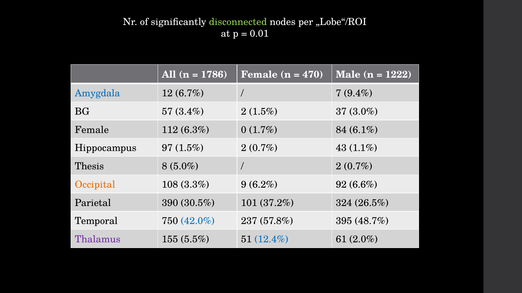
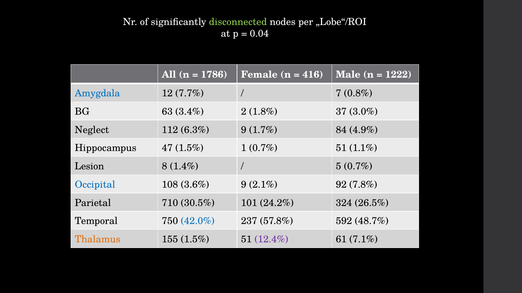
0.01: 0.01 -> 0.04
470: 470 -> 416
6.7%: 6.7% -> 7.7%
9.4%: 9.4% -> 0.8%
57: 57 -> 63
2 1.5%: 1.5% -> 1.8%
Female at (92, 130): Female -> Neglect
6.3% 0: 0 -> 9
6.1%: 6.1% -> 4.9%
97: 97 -> 47
1.5% 2: 2 -> 1
0.7% 43: 43 -> 51
Thesis: Thesis -> Lesion
5.0%: 5.0% -> 1.4%
2 at (339, 167): 2 -> 5
Occipital colour: orange -> blue
3.3%: 3.3% -> 3.6%
6.2%: 6.2% -> 2.1%
6.6%: 6.6% -> 7.8%
390: 390 -> 710
37.2%: 37.2% -> 24.2%
395: 395 -> 592
Thalamus colour: purple -> orange
155 5.5%: 5.5% -> 1.5%
12.4% colour: blue -> purple
2.0%: 2.0% -> 7.1%
